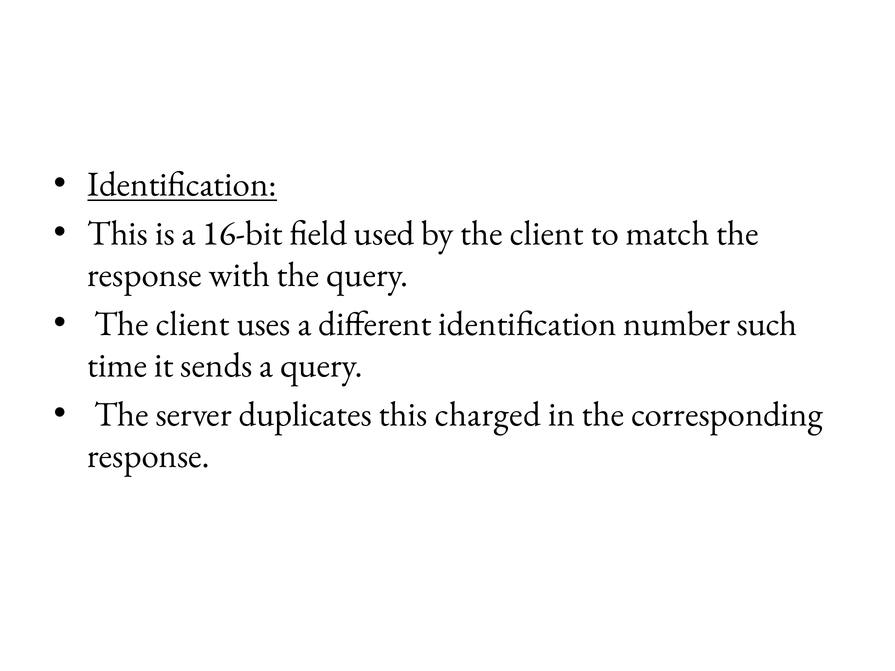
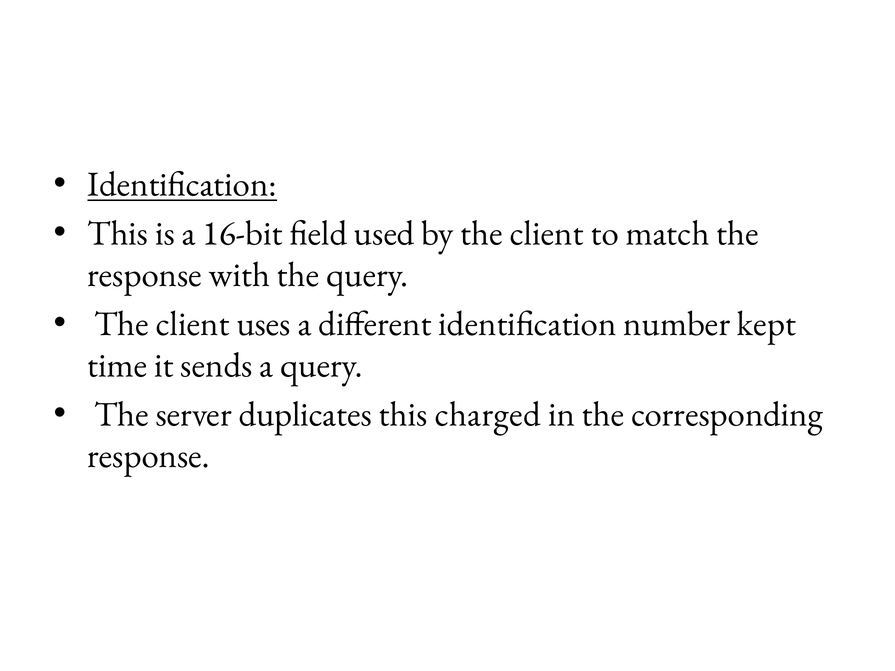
such: such -> kept
